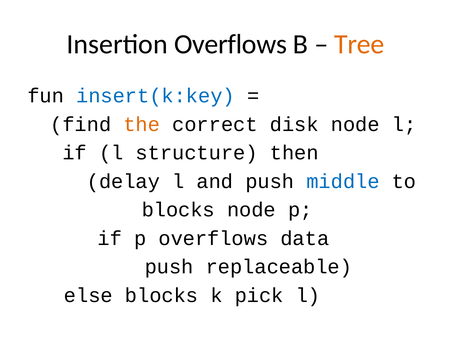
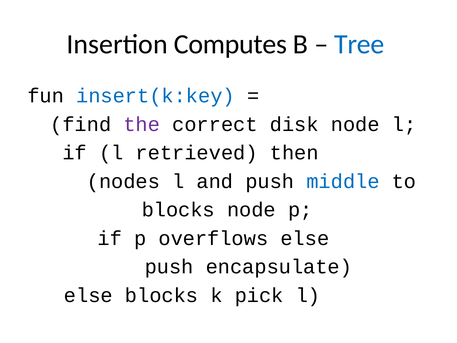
Insertion Overflows: Overflows -> Computes
Tree colour: orange -> blue
the colour: orange -> purple
structure: structure -> retrieved
delay: delay -> nodes
overflows data: data -> else
replaceable: replaceable -> encapsulate
